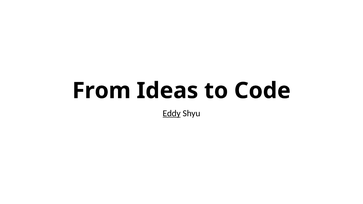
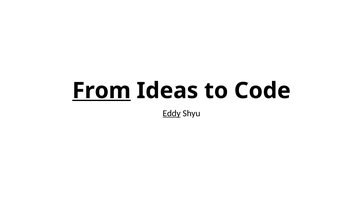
From underline: none -> present
